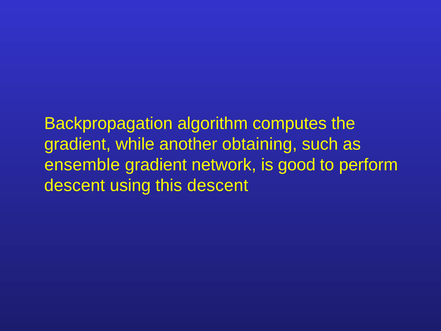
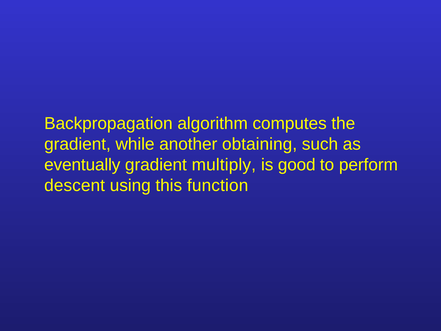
ensemble: ensemble -> eventually
network: network -> multiply
this descent: descent -> function
